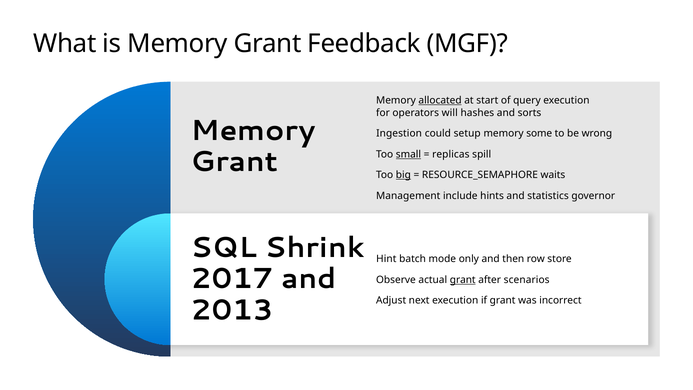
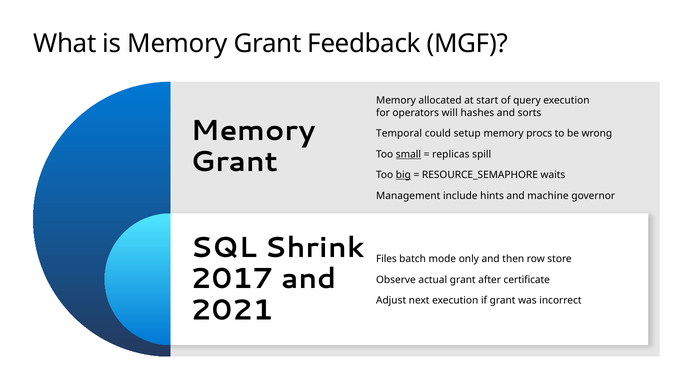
allocated underline: present -> none
Ingestion: Ingestion -> Temporal
some: some -> procs
statistics: statistics -> machine
Hint: Hint -> Files
grant at (463, 280) underline: present -> none
scenarios: scenarios -> certificate
2013: 2013 -> 2021
